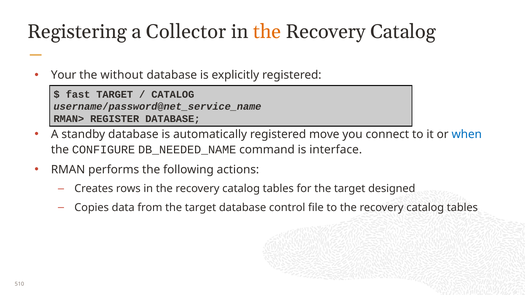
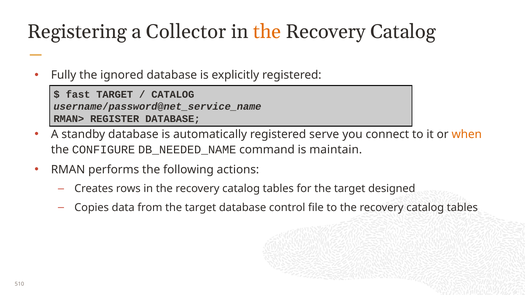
Your: Your -> Fully
without: without -> ignored
move: move -> serve
when colour: blue -> orange
interface: interface -> maintain
